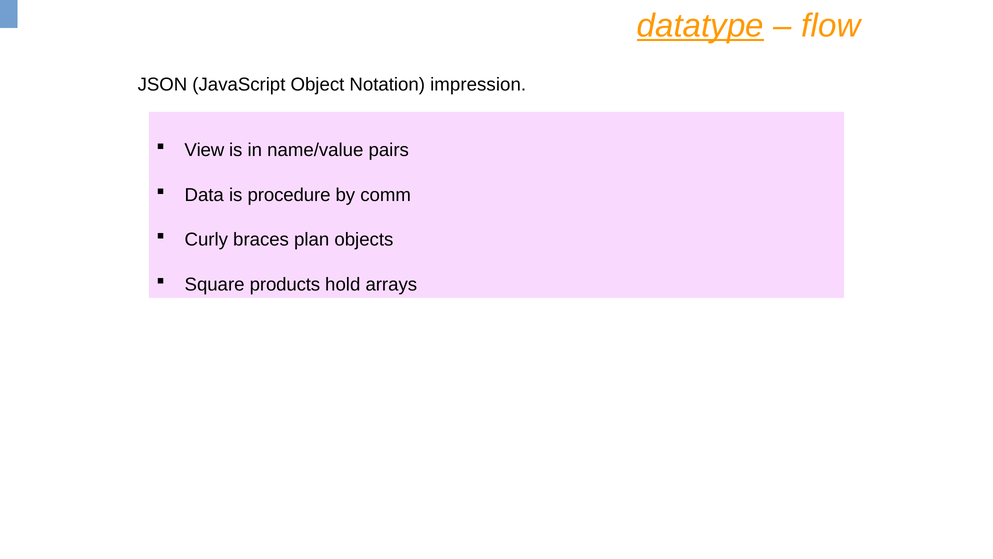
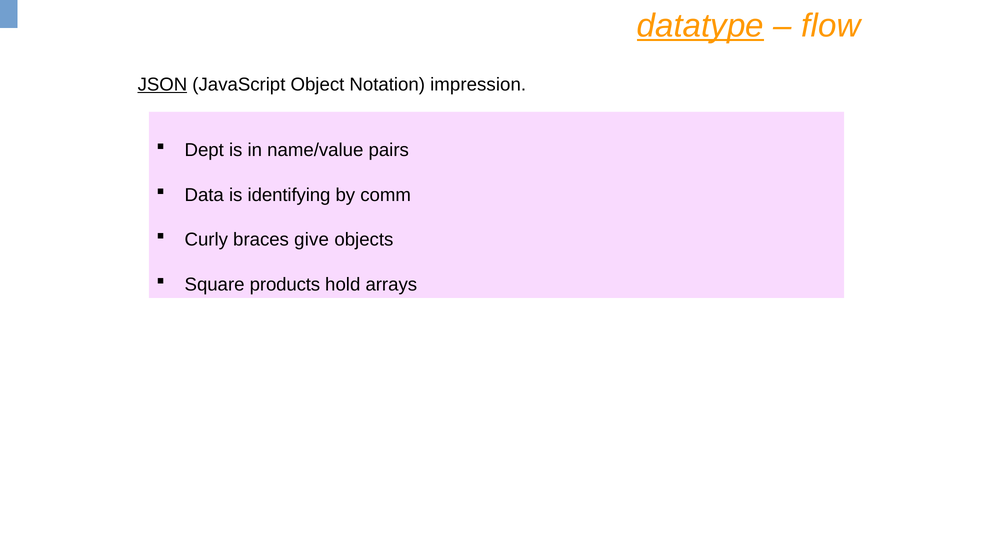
JSON underline: none -> present
View: View -> Dept
procedure: procedure -> identifying
plan: plan -> give
